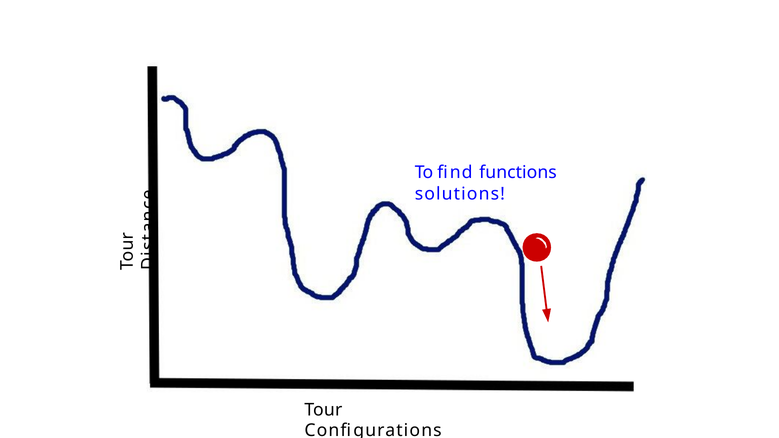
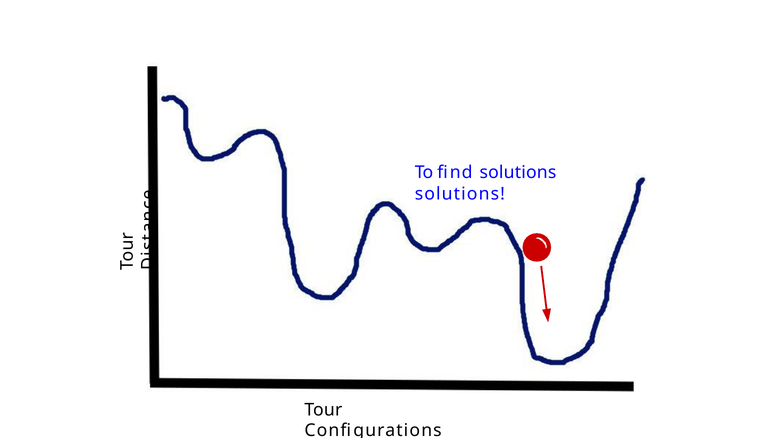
find functions: functions -> solutions
